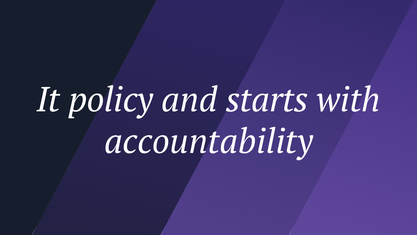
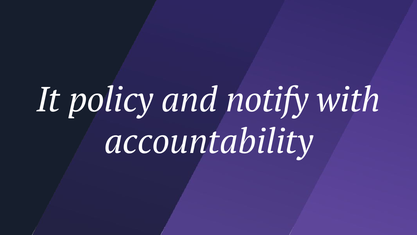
starts: starts -> notify
